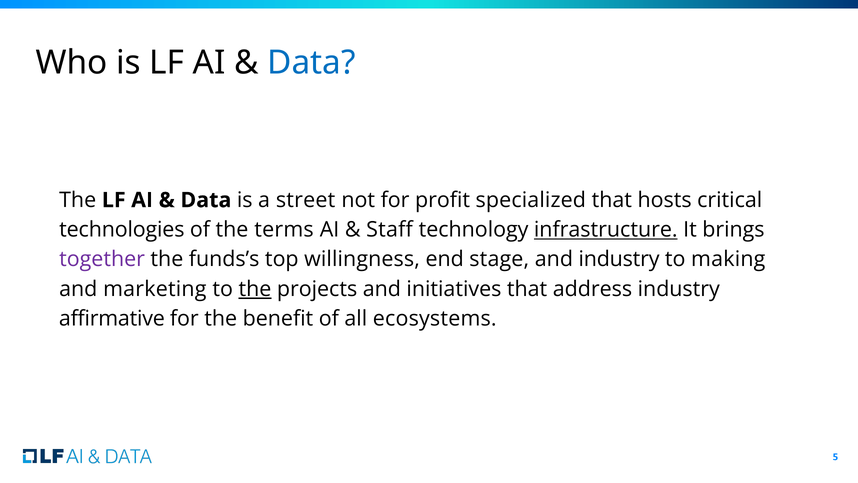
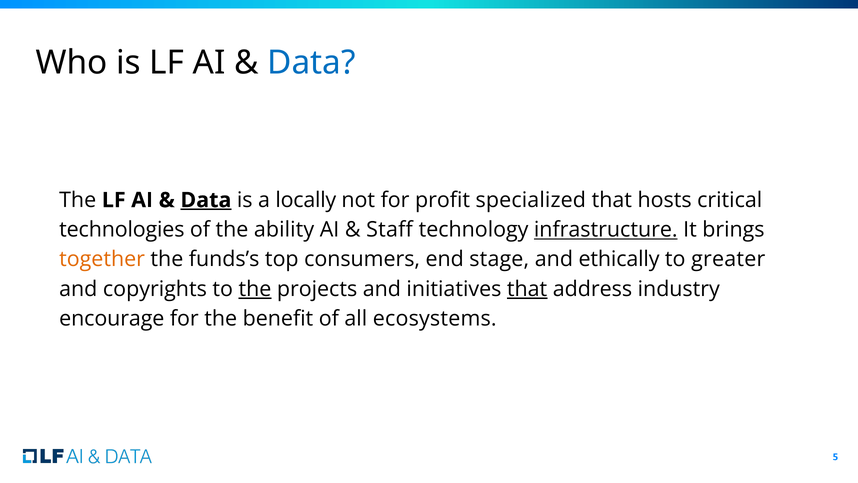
Data at (206, 200) underline: none -> present
street: street -> locally
terms: terms -> ability
together colour: purple -> orange
willingness: willingness -> consumers
and industry: industry -> ethically
making: making -> greater
marketing: marketing -> copyrights
that at (527, 289) underline: none -> present
affirmative: affirmative -> encourage
